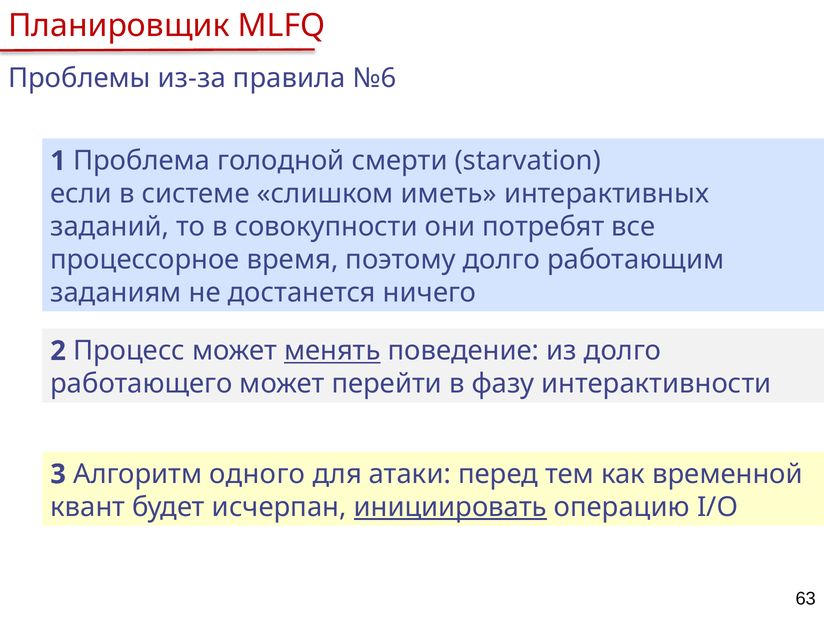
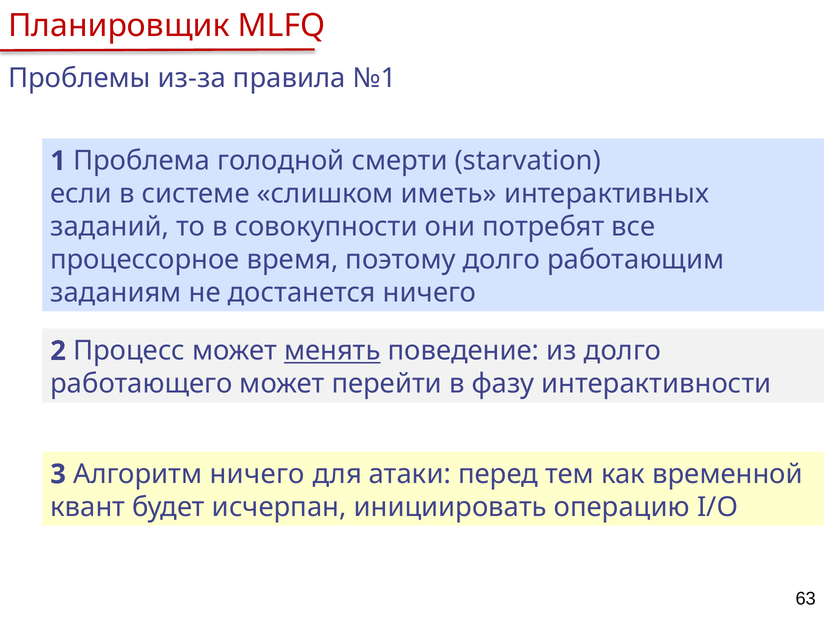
№6: №6 -> №1
Алгоритм одного: одного -> ничего
инициировать underline: present -> none
